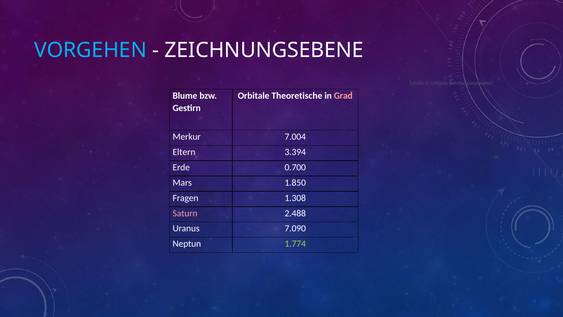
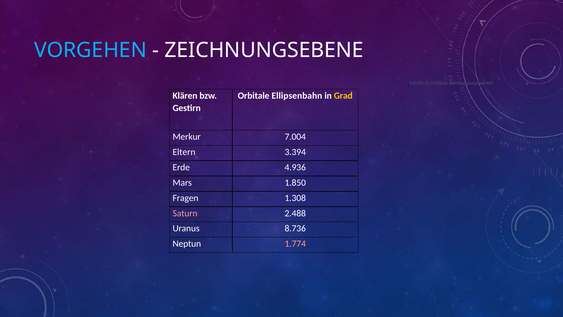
Blume: Blume -> Klären
Theoretische: Theoretische -> Ellipsenbahn
Grad colour: pink -> yellow
0.700: 0.700 -> 4.936
7.090: 7.090 -> 8.736
1.774 colour: light green -> pink
